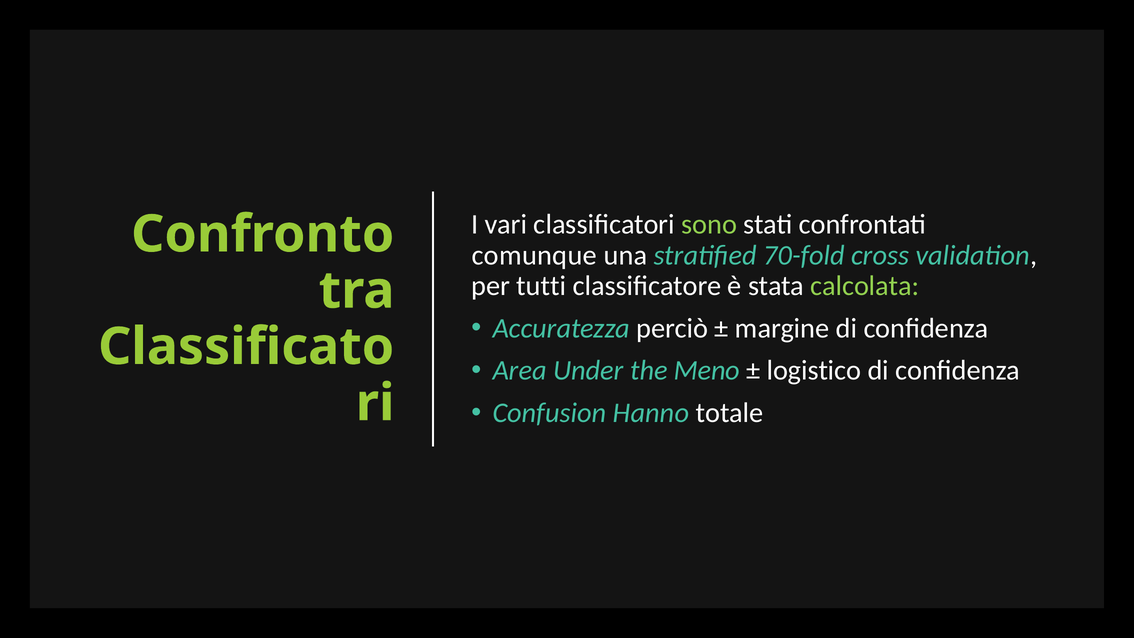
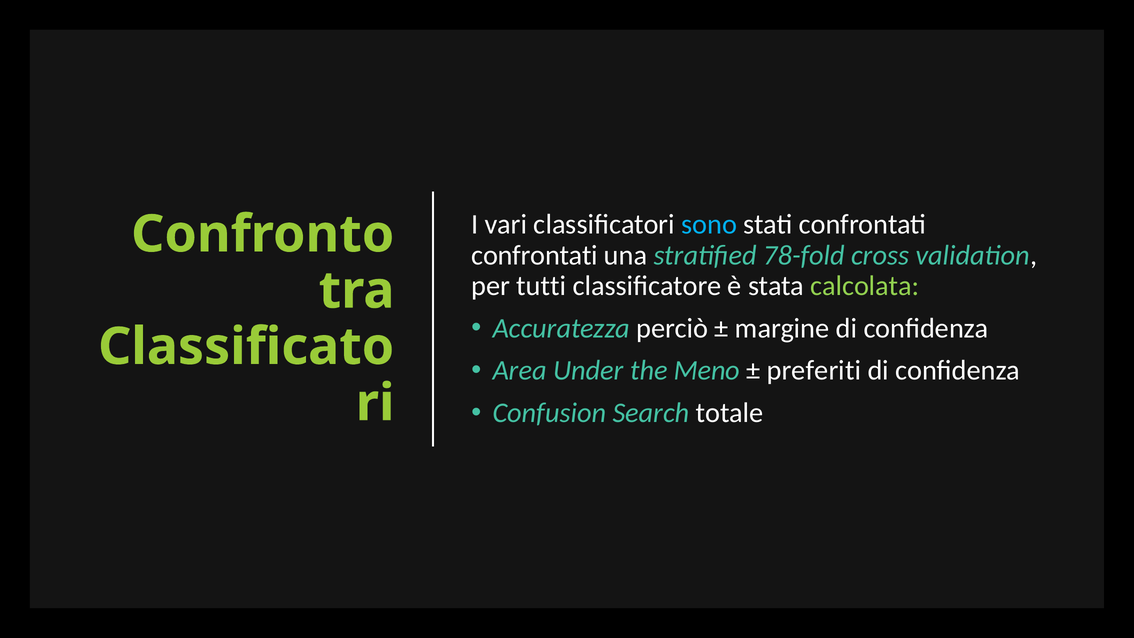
sono colour: light green -> light blue
comunque at (534, 255): comunque -> confrontati
70-fold: 70-fold -> 78-fold
logistico: logistico -> preferiti
Hanno: Hanno -> Search
